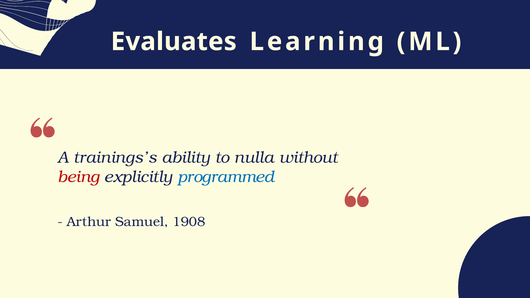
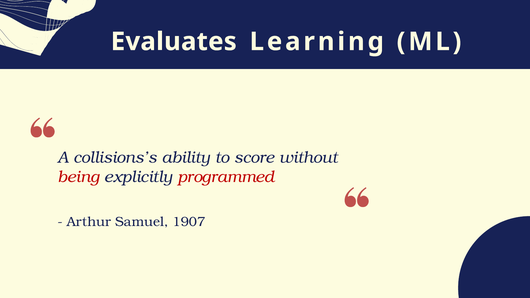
trainings’s: trainings’s -> collisions’s
nulla: nulla -> score
programmed colour: blue -> red
1908: 1908 -> 1907
